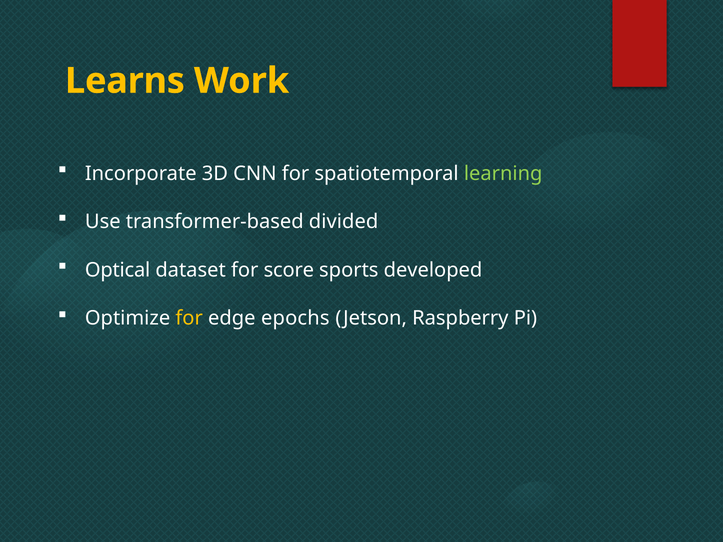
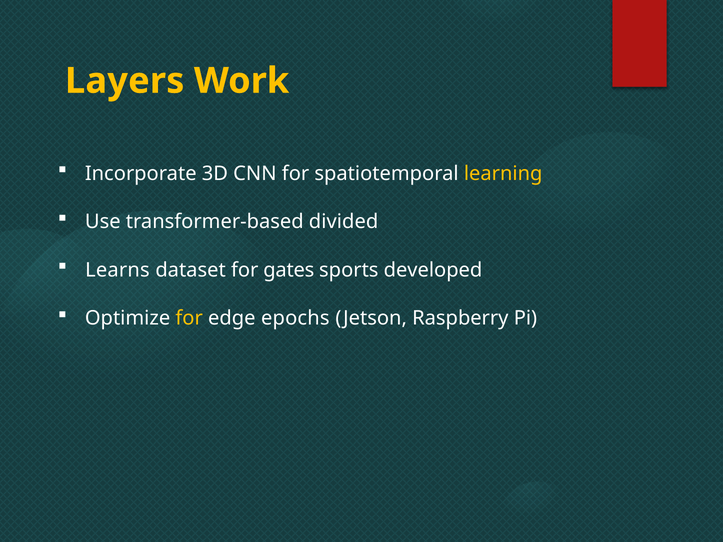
Learns: Learns -> Layers
learning colour: light green -> yellow
Optical: Optical -> Learns
score: score -> gates
